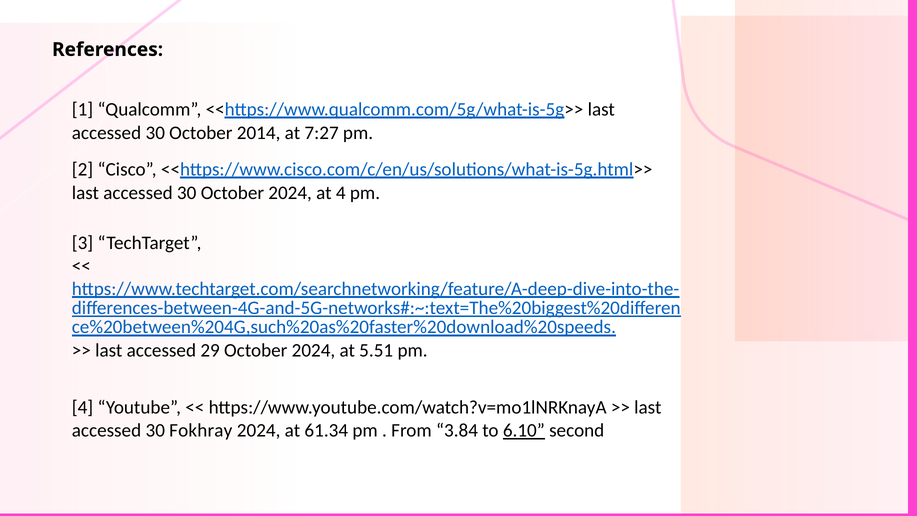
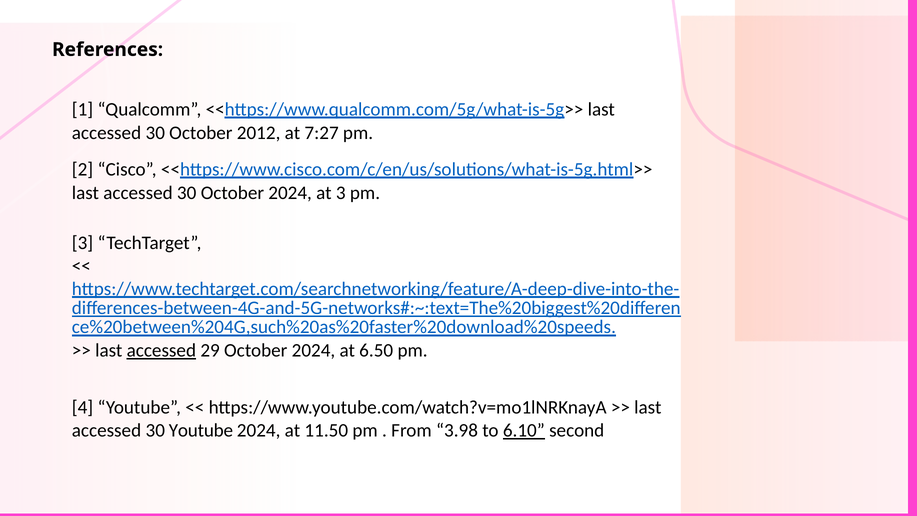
2014: 2014 -> 2012
at 4: 4 -> 3
accessed at (161, 350) underline: none -> present
5.51: 5.51 -> 6.50
30 Fokhray: Fokhray -> Youtube
61.34: 61.34 -> 11.50
3.84: 3.84 -> 3.98
